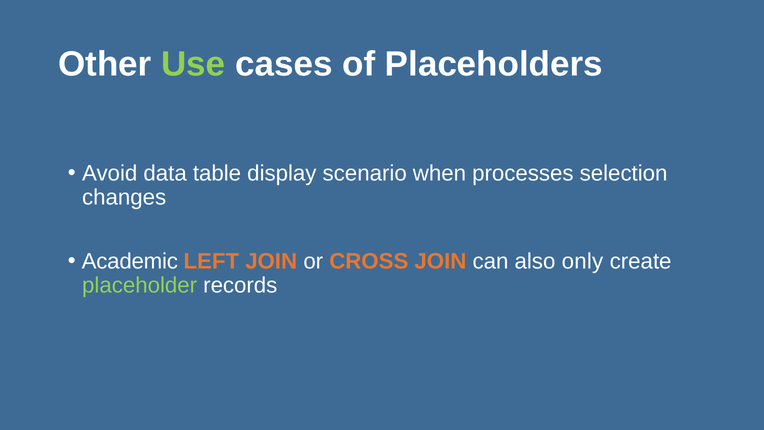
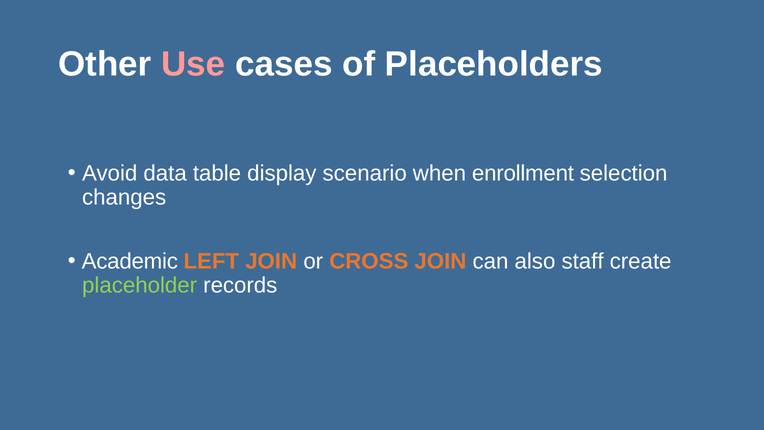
Use colour: light green -> pink
processes: processes -> enrollment
only: only -> staff
